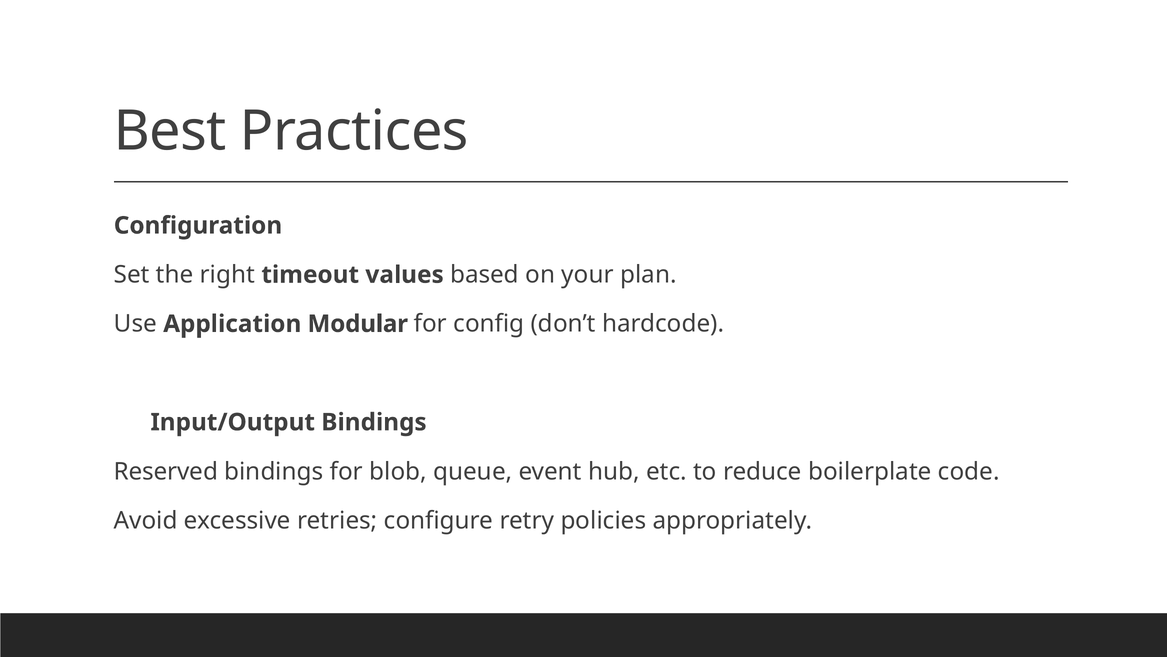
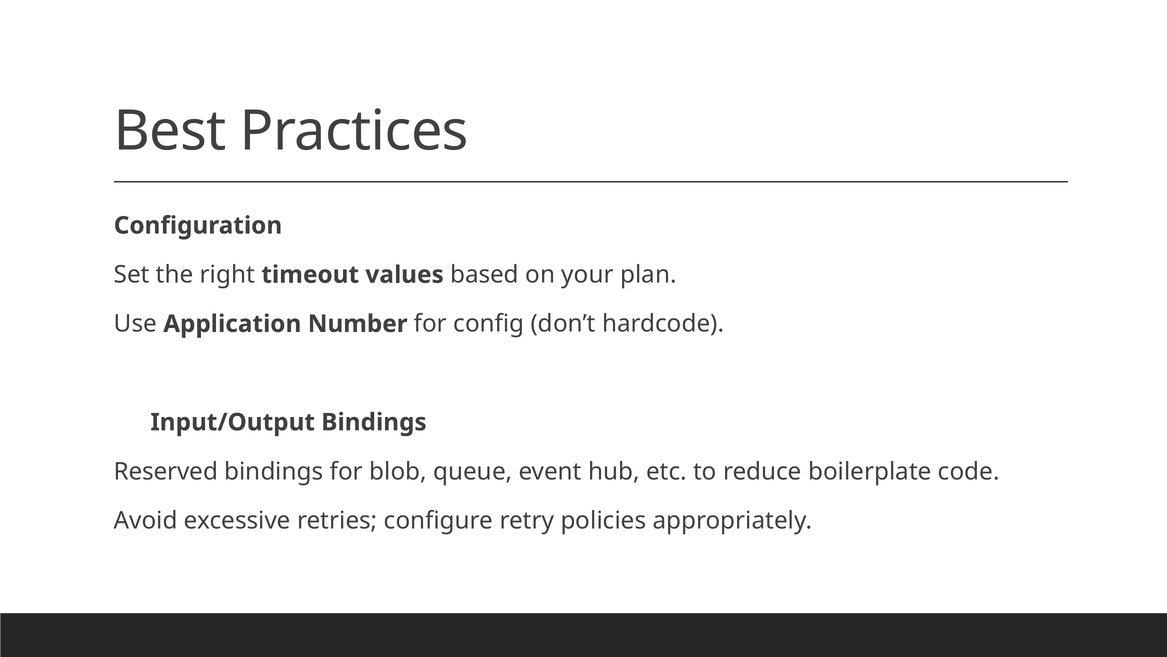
Modular: Modular -> Number
